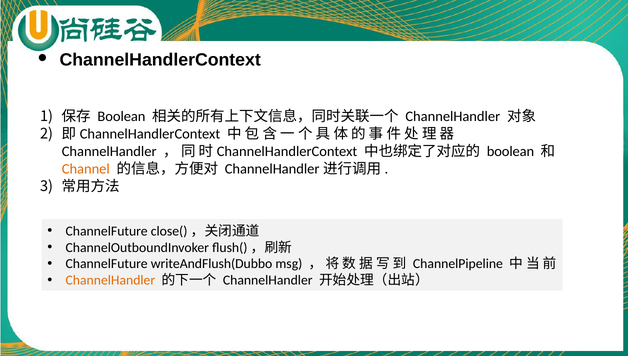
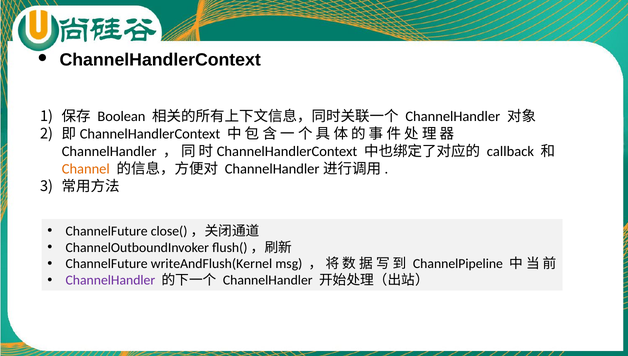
boolean at (510, 152): boolean -> callback
writeAndFlush(Dubbo: writeAndFlush(Dubbo -> writeAndFlush(Kernel
ChannelHandler at (110, 281) colour: orange -> purple
